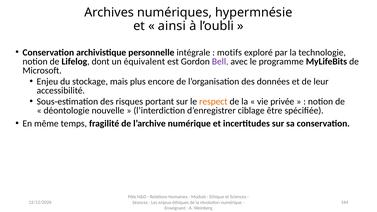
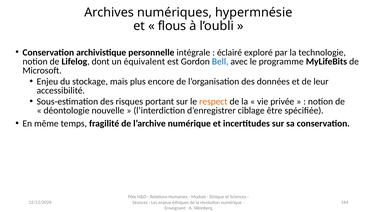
ainsi: ainsi -> flous
motifs: motifs -> éclairé
Bell colour: purple -> blue
